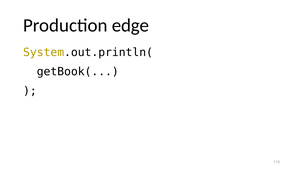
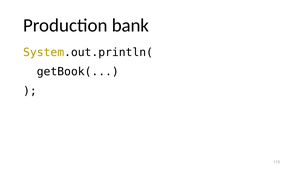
edge: edge -> bank
